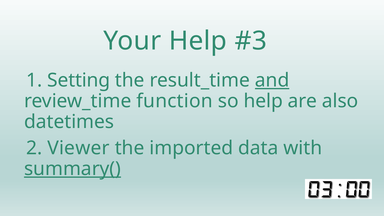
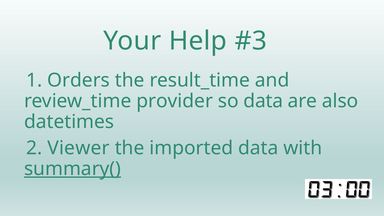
Setting: Setting -> Orders
and underline: present -> none
function: function -> provider
so help: help -> data
